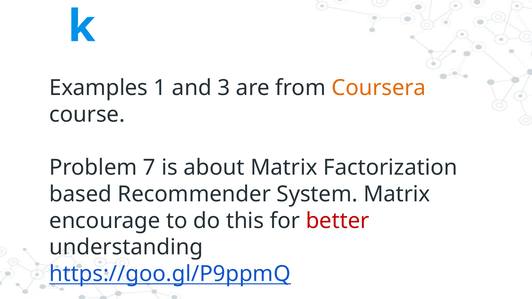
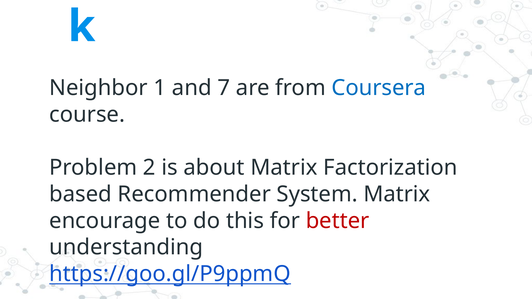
Examples: Examples -> Neighbor
3: 3 -> 7
Coursera colour: orange -> blue
7: 7 -> 2
